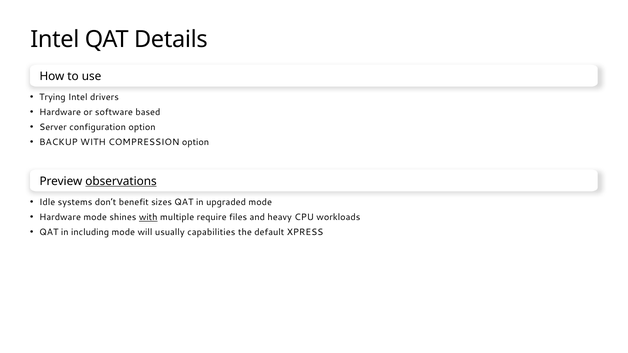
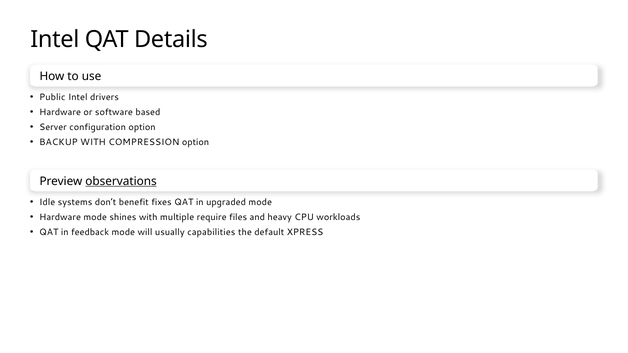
Trying: Trying -> Public
sizes: sizes -> fixes
with at (148, 217) underline: present -> none
including: including -> feedback
